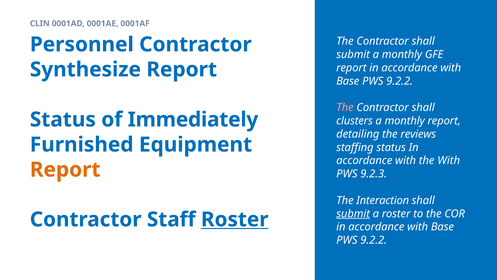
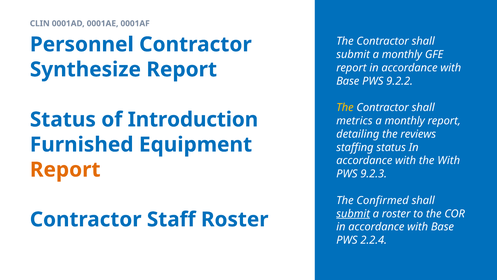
The at (345, 107) colour: pink -> yellow
Immediately: Immediately -> Introduction
clusters: clusters -> metrics
Interaction: Interaction -> Confirmed
Roster at (235, 219) underline: present -> none
9.2.2 at (374, 240): 9.2.2 -> 2.2.4
